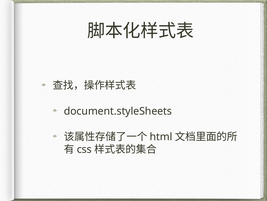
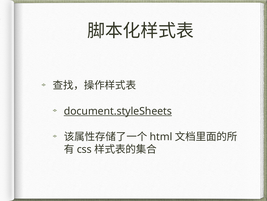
document.styleSheets underline: none -> present
